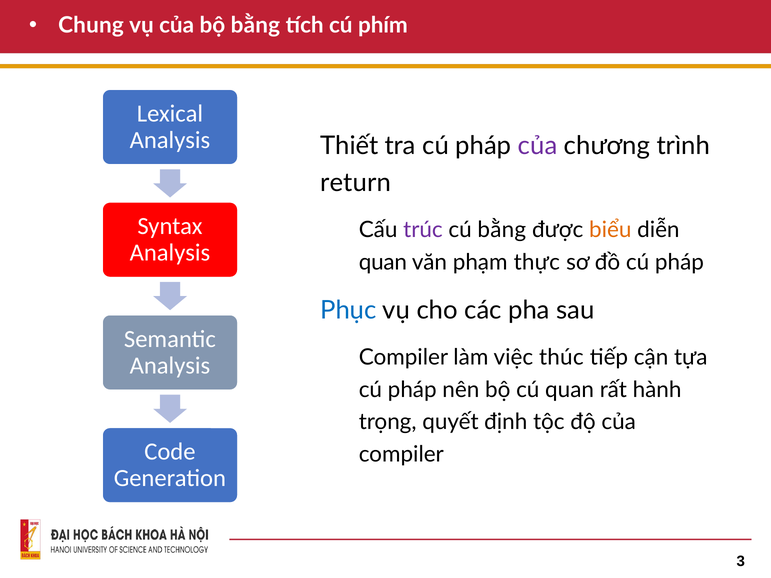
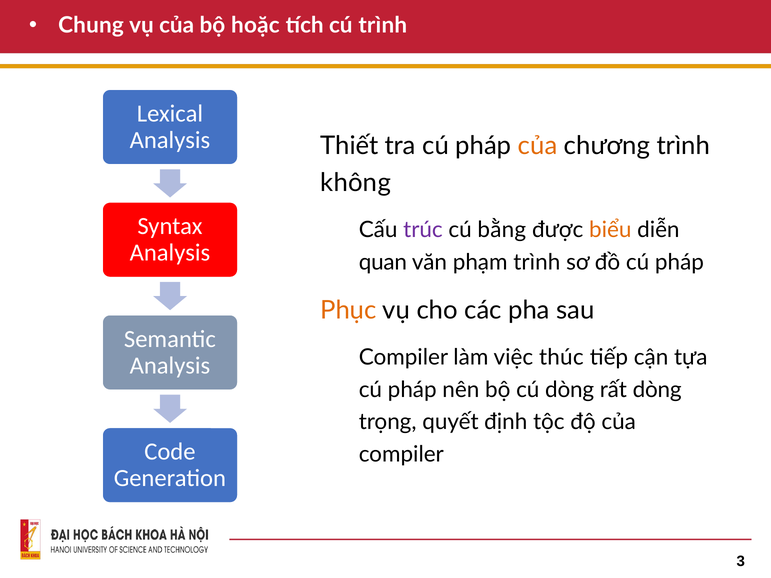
bộ bằng: bằng -> hoặc
cú phím: phím -> trình
của at (538, 146) colour: purple -> orange
return: return -> không
phạm thực: thực -> trình
Phục colour: blue -> orange
cú quan: quan -> dòng
rất hành: hành -> dòng
